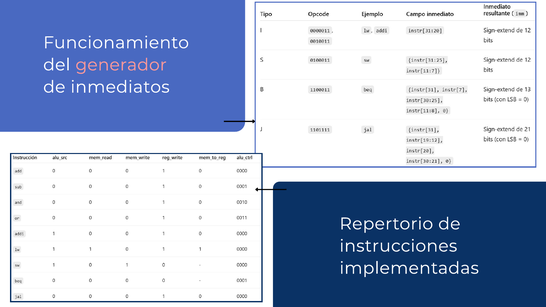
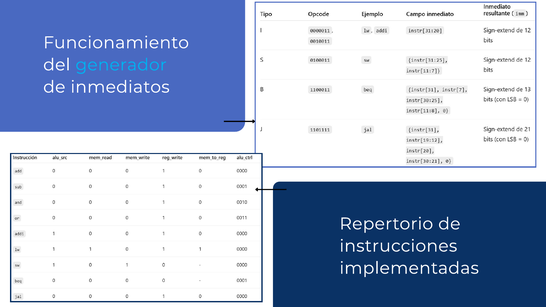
generador colour: pink -> light blue
